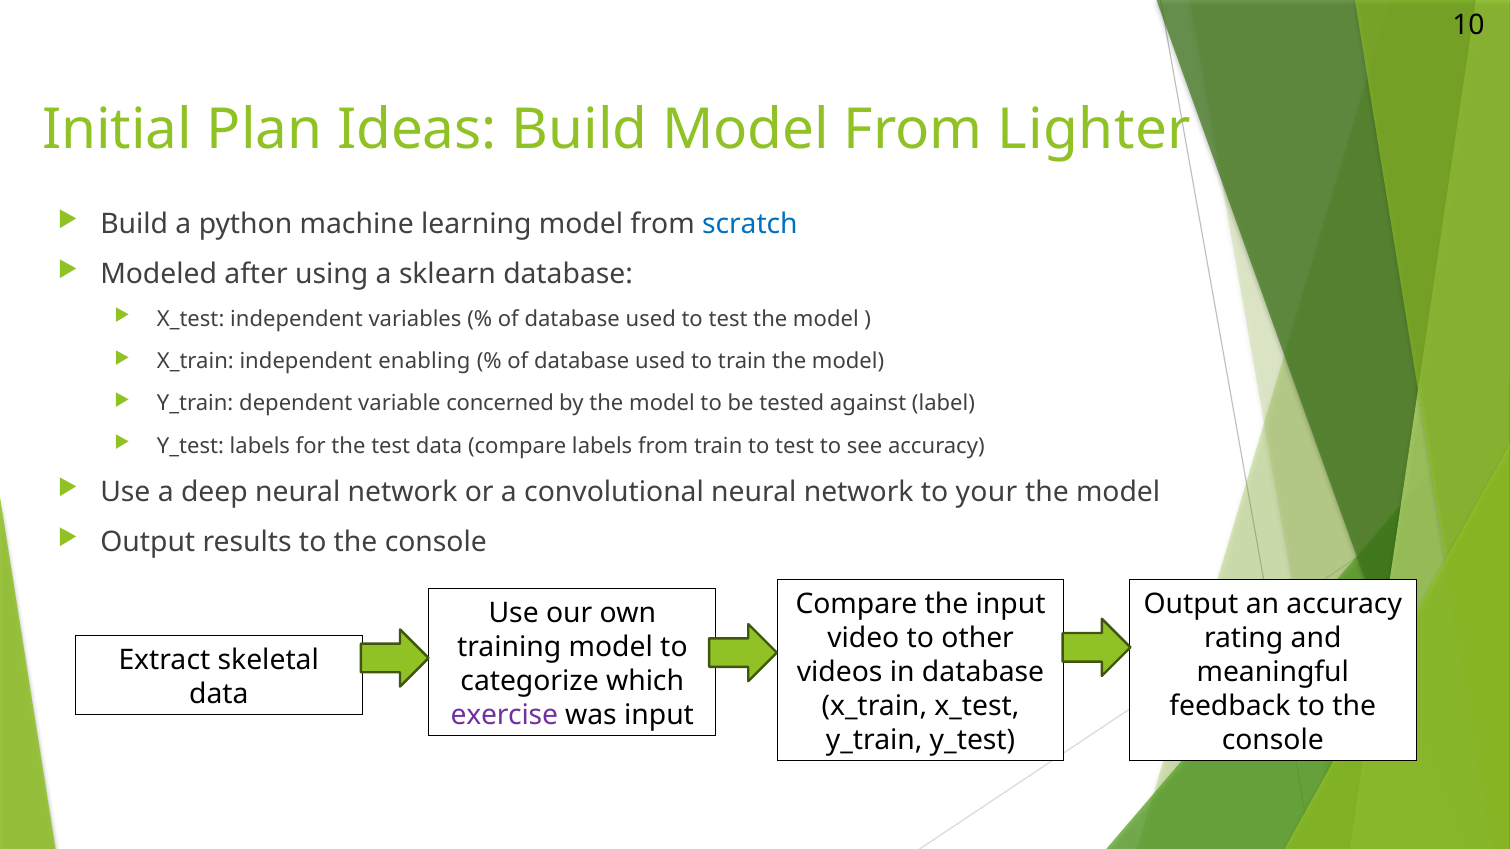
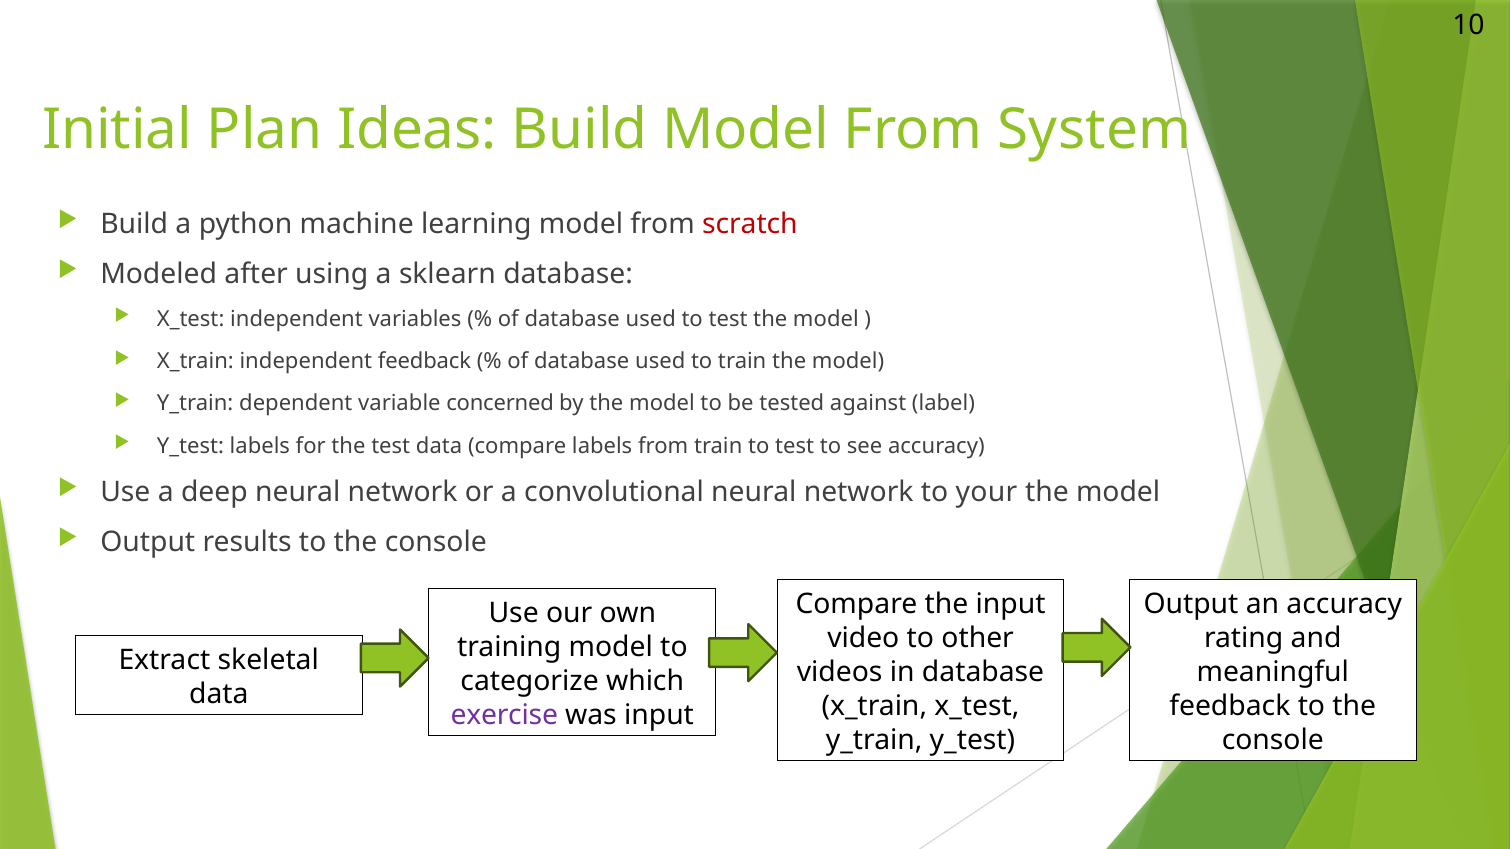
Lighter: Lighter -> System
scratch colour: blue -> red
independent enabling: enabling -> feedback
